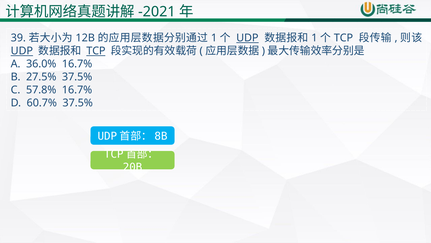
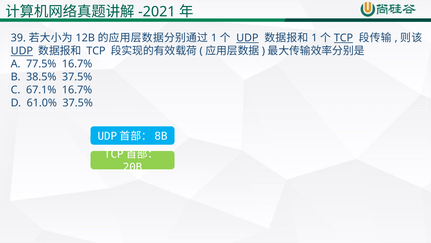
TCP at (343, 38) underline: none -> present
TCP at (96, 51) underline: present -> none
36.0%: 36.0% -> 77.5%
27.5%: 27.5% -> 38.5%
57.8%: 57.8% -> 67.1%
60.7%: 60.7% -> 61.0%
